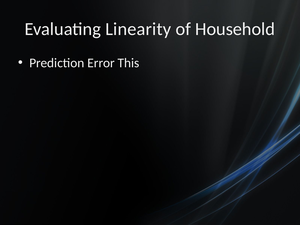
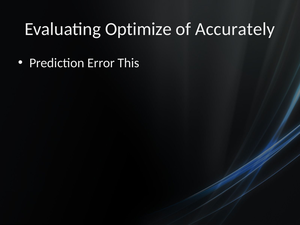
Linearity: Linearity -> Optimize
Household: Household -> Accurately
